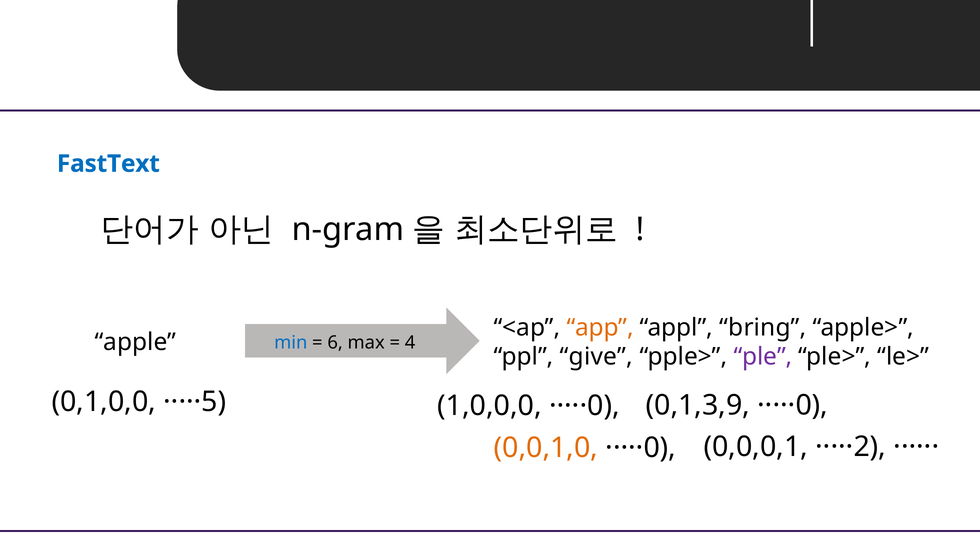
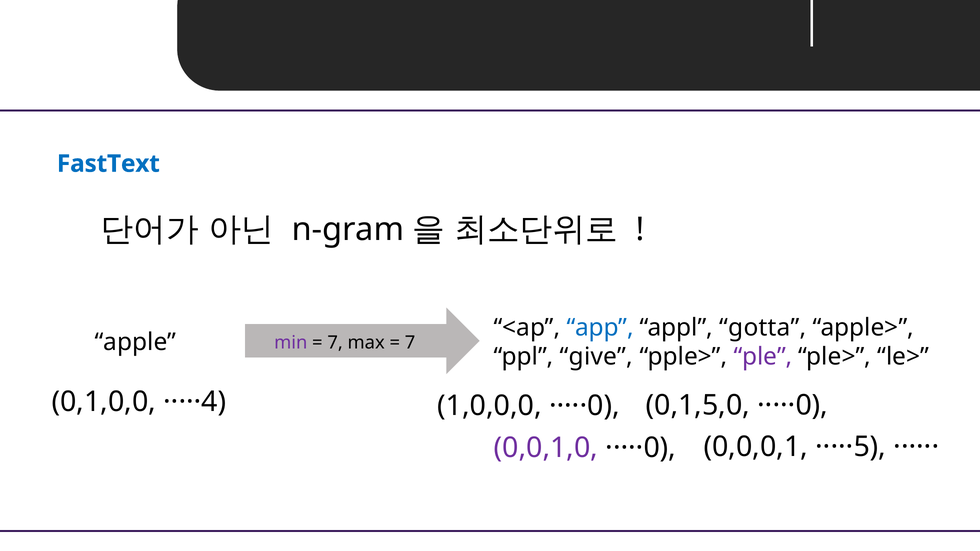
app colour: orange -> blue
bring: bring -> gotta
min colour: blue -> purple
6 at (335, 343): 6 -> 7
4 at (410, 343): 4 -> 7
·····5: ·····5 -> ·····4
0,1,3,9: 0,1,3,9 -> 0,1,5,0
0,0,1,0 colour: orange -> purple
·····2: ·····2 -> ·····5
